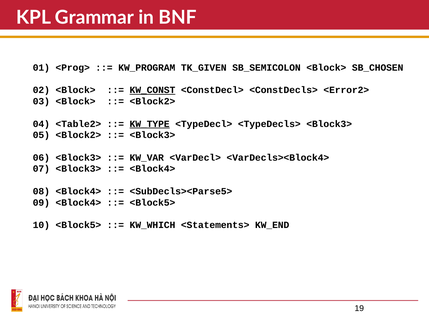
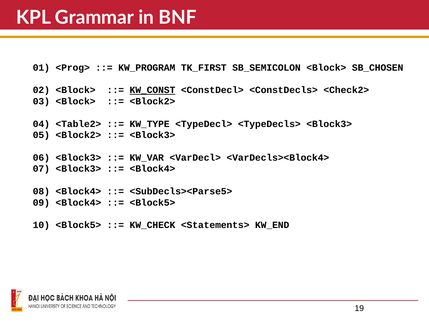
TK_GIVEN: TK_GIVEN -> TK_FIRST
<Error2>: <Error2> -> <Check2>
KW_TYPE underline: present -> none
KW_WHICH: KW_WHICH -> KW_CHECK
